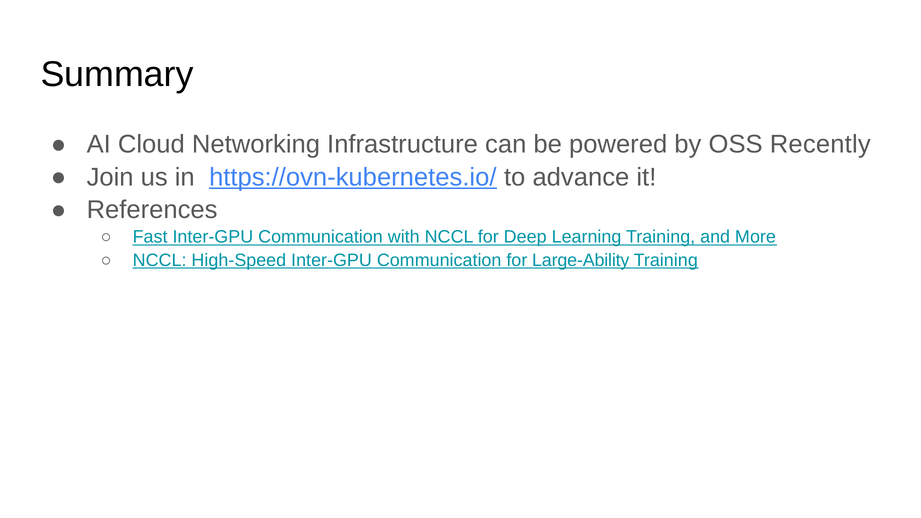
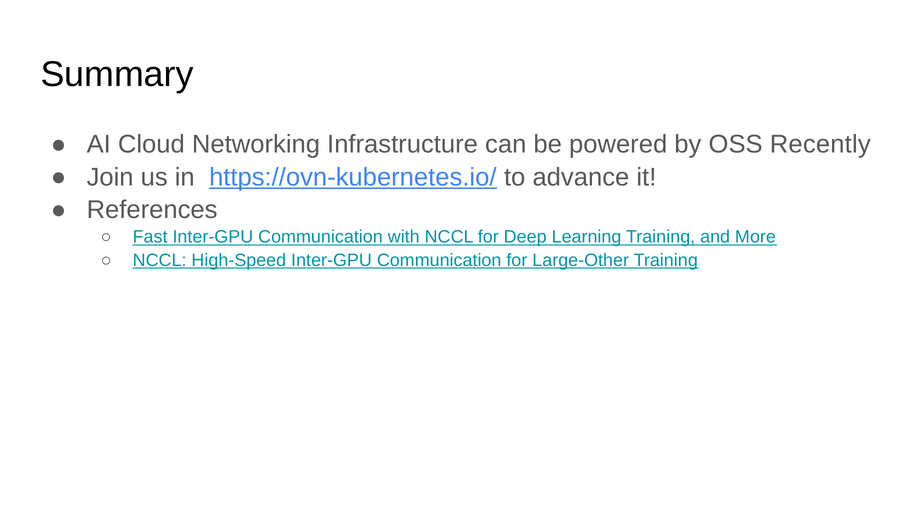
Large-Ability: Large-Ability -> Large-Other
